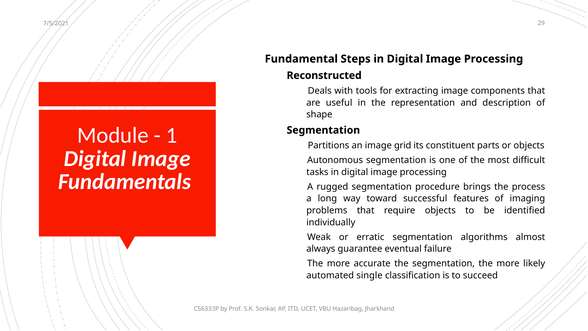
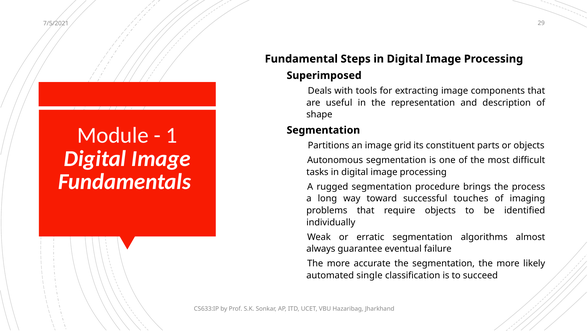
Reconstructed: Reconstructed -> Superimposed
features: features -> touches
